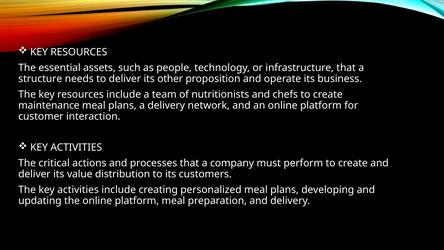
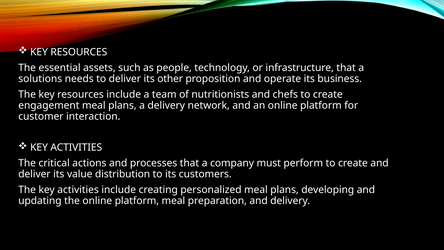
structure: structure -> solutions
maintenance: maintenance -> engagement
